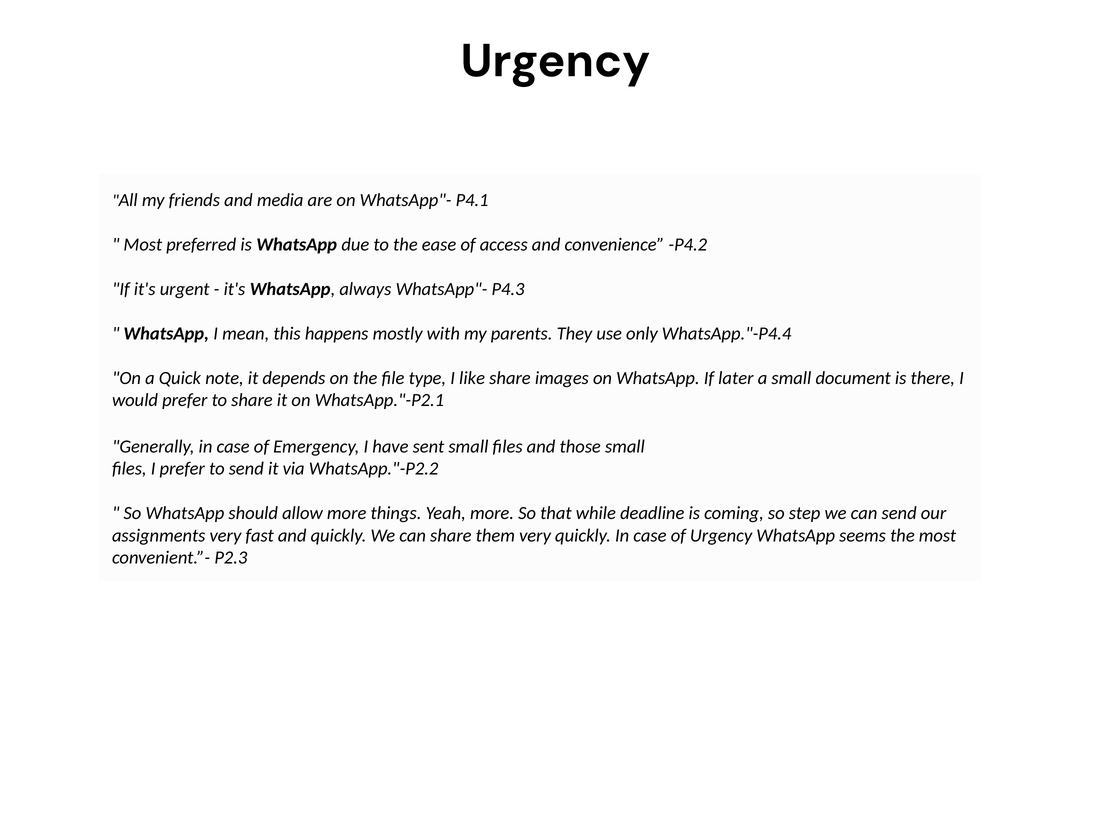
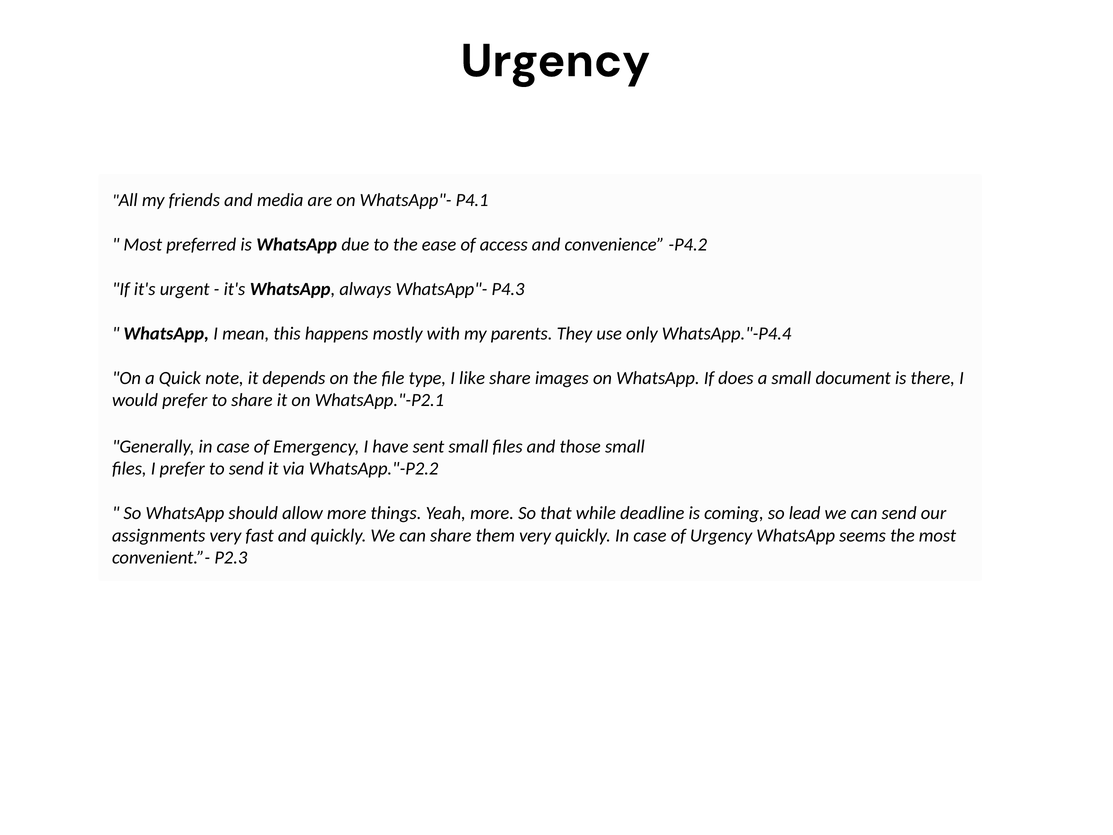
later: later -> does
step: step -> lead
